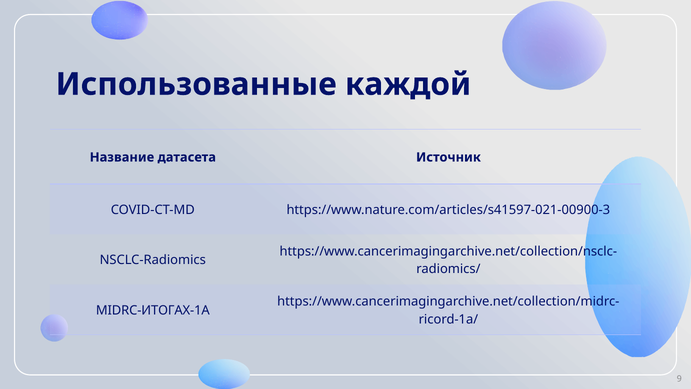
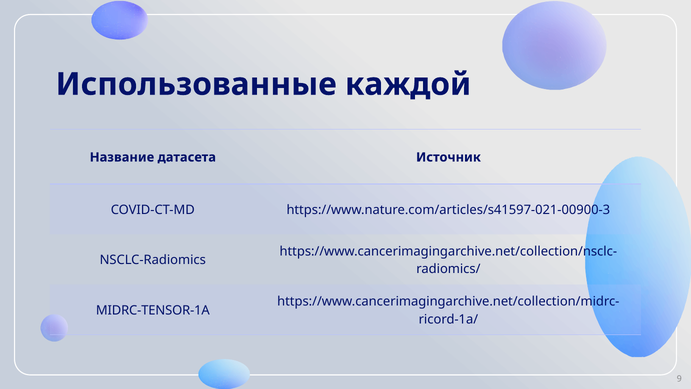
MIDRC-ИТОГАХ-1A: MIDRC-ИТОГАХ-1A -> MIDRC-TENSOR-1A
